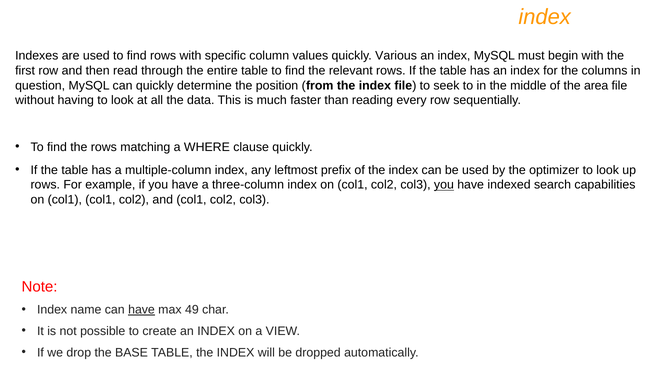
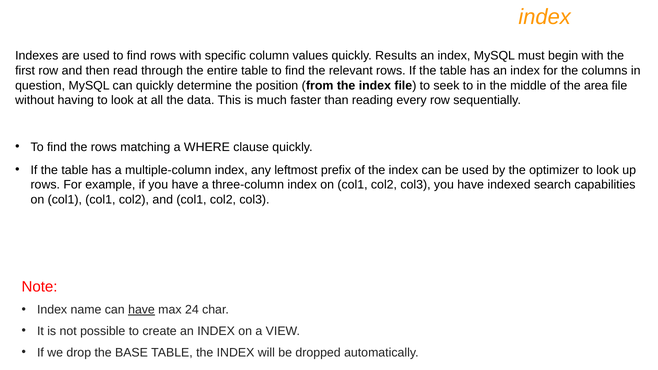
Various: Various -> Results
you at (444, 185) underline: present -> none
49: 49 -> 24
